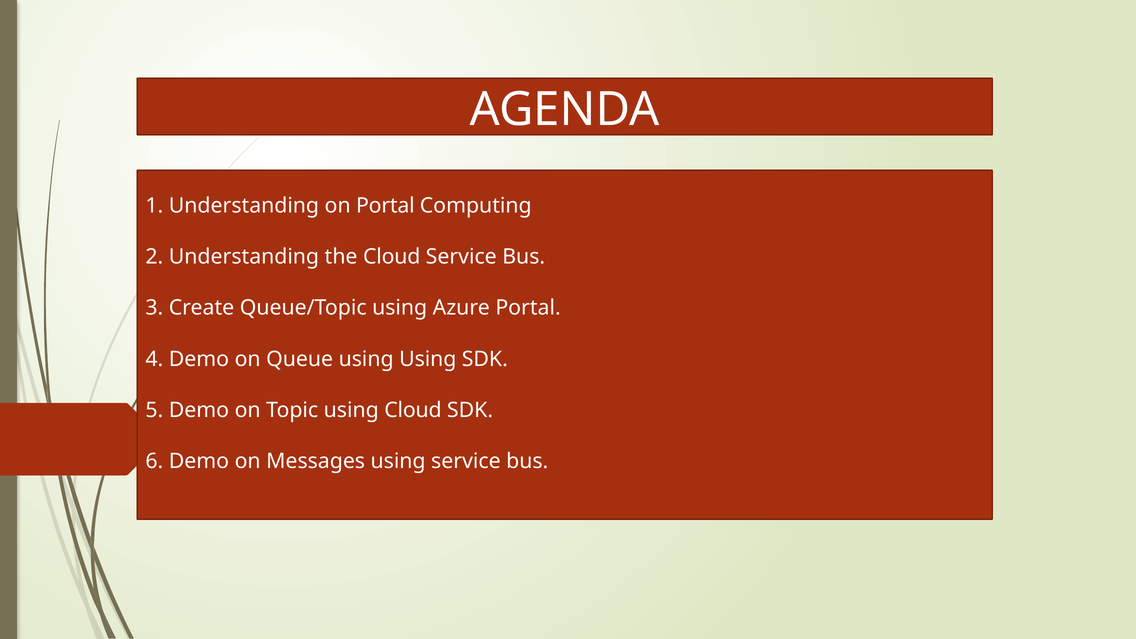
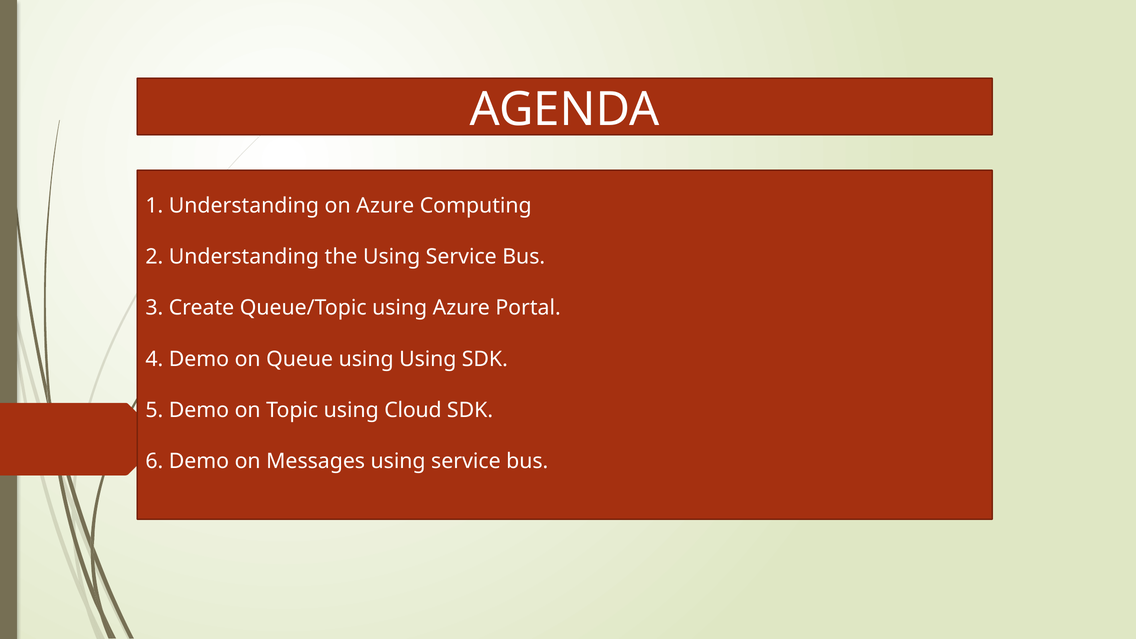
on Portal: Portal -> Azure
the Cloud: Cloud -> Using
